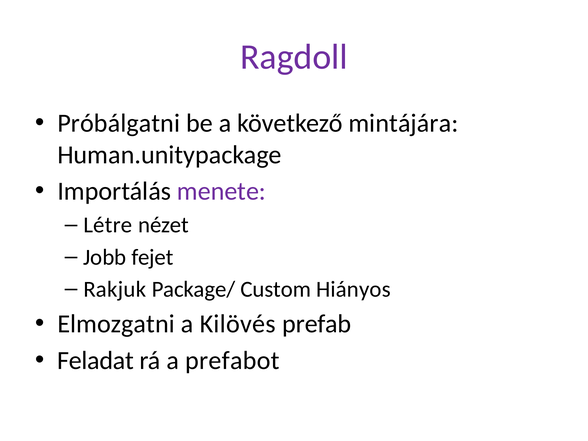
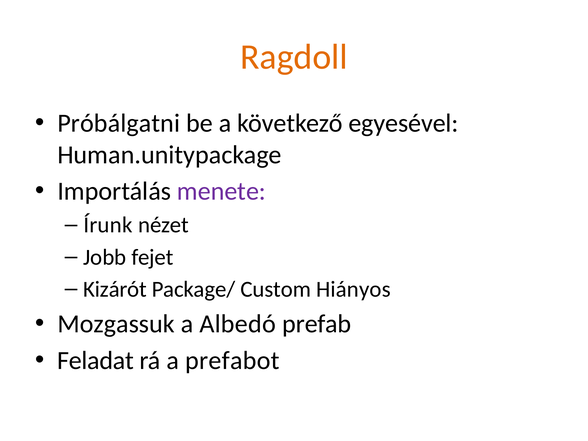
Ragdoll colour: purple -> orange
mintájára: mintájára -> egyesével
Létre: Létre -> Írunk
Rakjuk: Rakjuk -> Kizárót
Elmozgatni: Elmozgatni -> Mozgassuk
Kilövés: Kilövés -> Albedó
